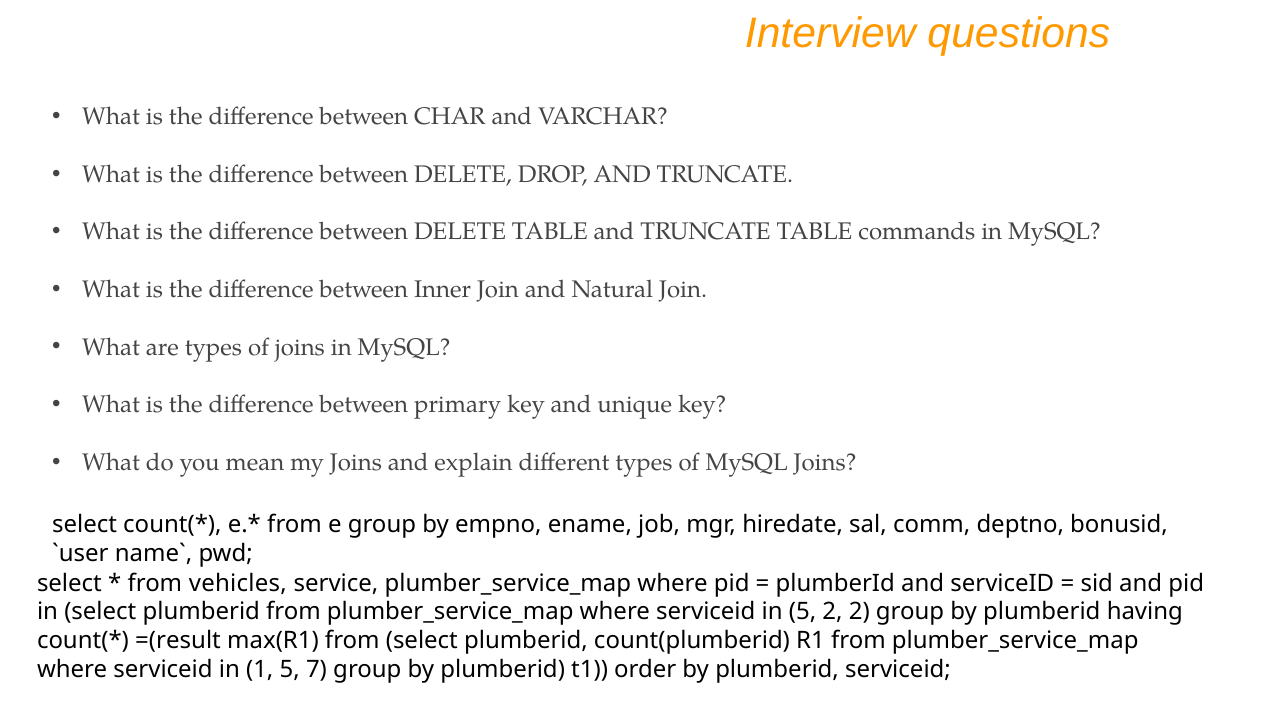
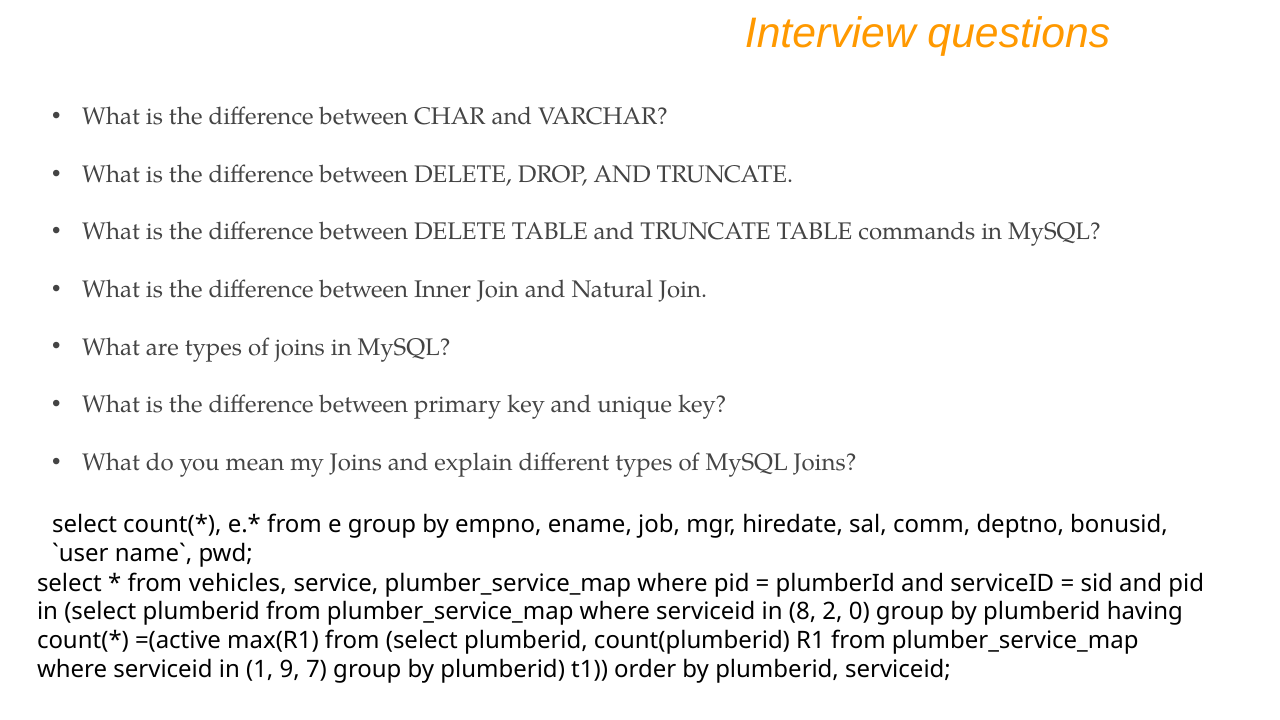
in 5: 5 -> 8
2 2: 2 -> 0
=(result: =(result -> =(active
1 5: 5 -> 9
